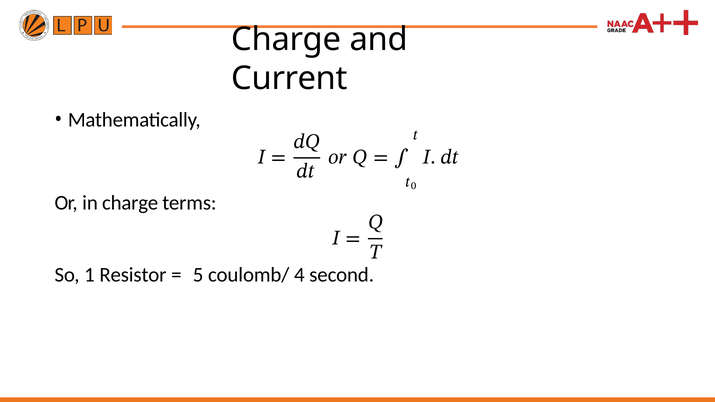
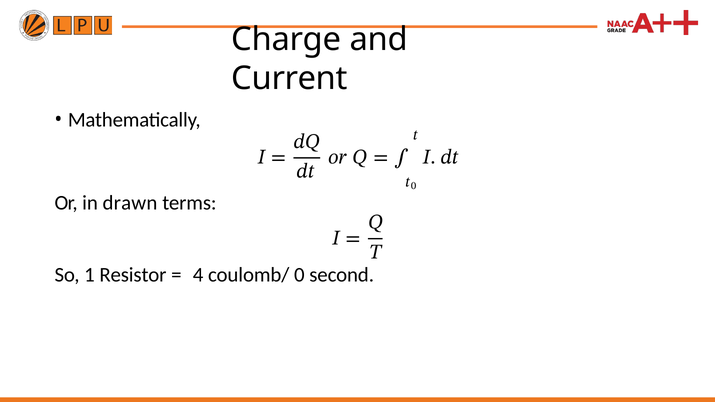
in charge: charge -> drawn
5: 5 -> 4
4: 4 -> 0
